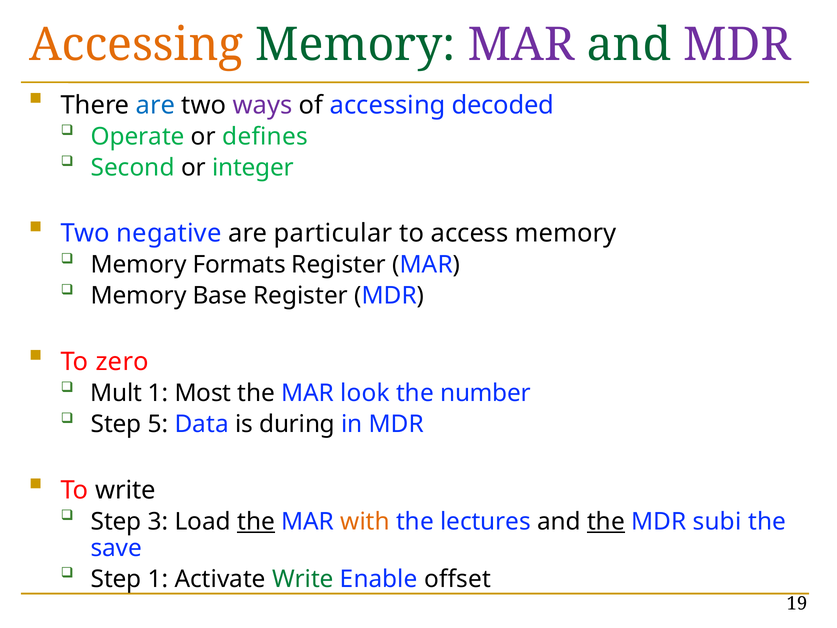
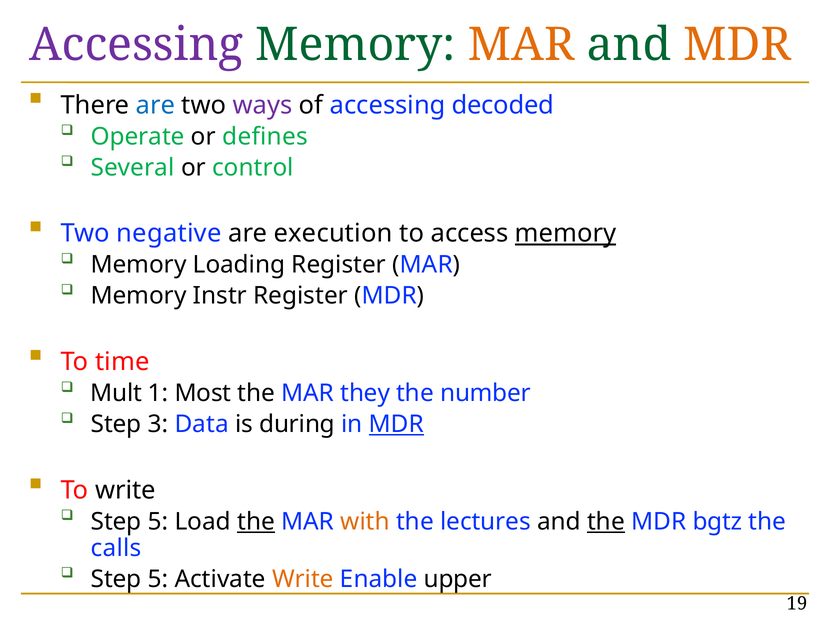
Accessing at (136, 45) colour: orange -> purple
MAR at (521, 45) colour: purple -> orange
MDR at (737, 45) colour: purple -> orange
Second: Second -> Several
integer: integer -> control
particular: particular -> execution
memory at (566, 233) underline: none -> present
Formats: Formats -> Loading
Base: Base -> Instr
zero: zero -> time
look: look -> they
5: 5 -> 3
MDR at (396, 424) underline: none -> present
3 at (158, 522): 3 -> 5
subi: subi -> bgtz
save: save -> calls
1 at (158, 579): 1 -> 5
Write at (303, 579) colour: green -> orange
offset: offset -> upper
